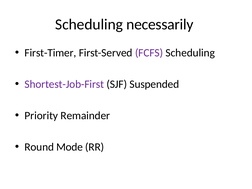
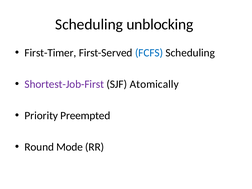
necessarily: necessarily -> unblocking
FCFS colour: purple -> blue
Suspended: Suspended -> Atomically
Remainder: Remainder -> Preempted
